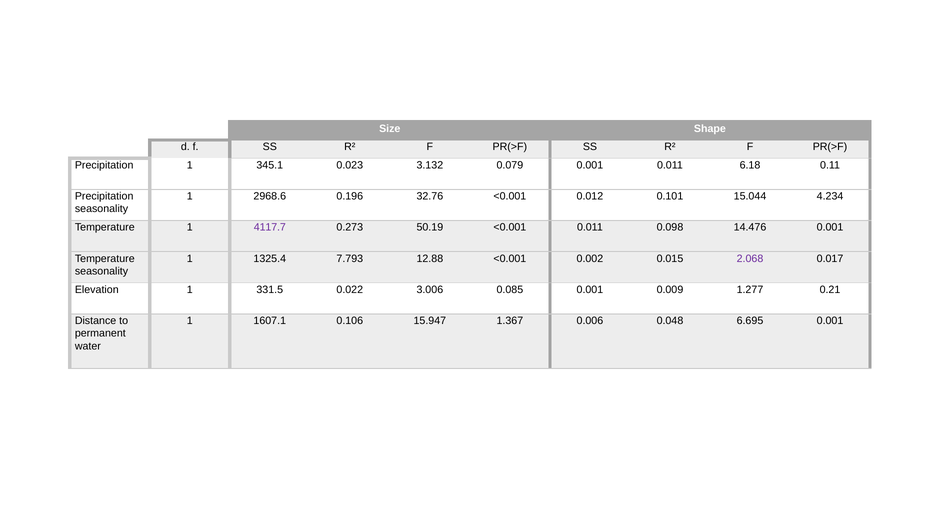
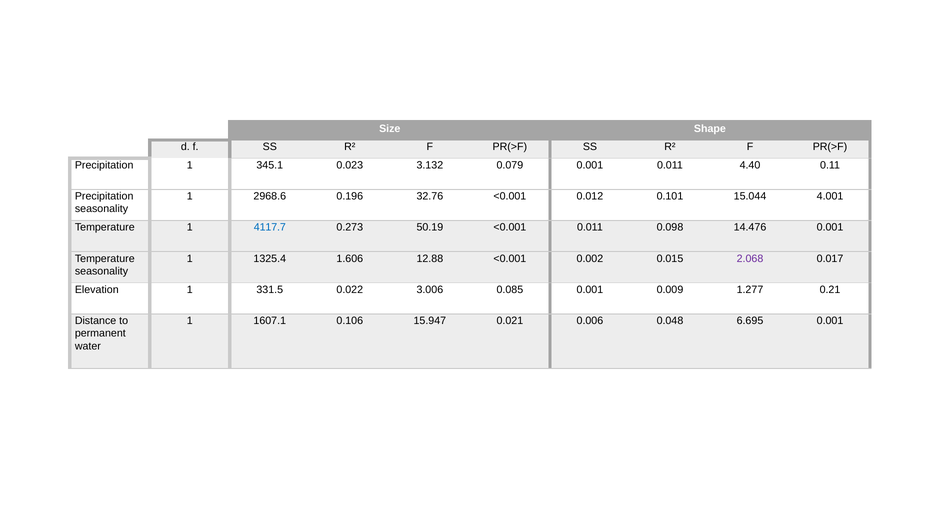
6.18: 6.18 -> 4.40
4.234: 4.234 -> 4.001
4117.7 colour: purple -> blue
7.793: 7.793 -> 1.606
1.367: 1.367 -> 0.021
